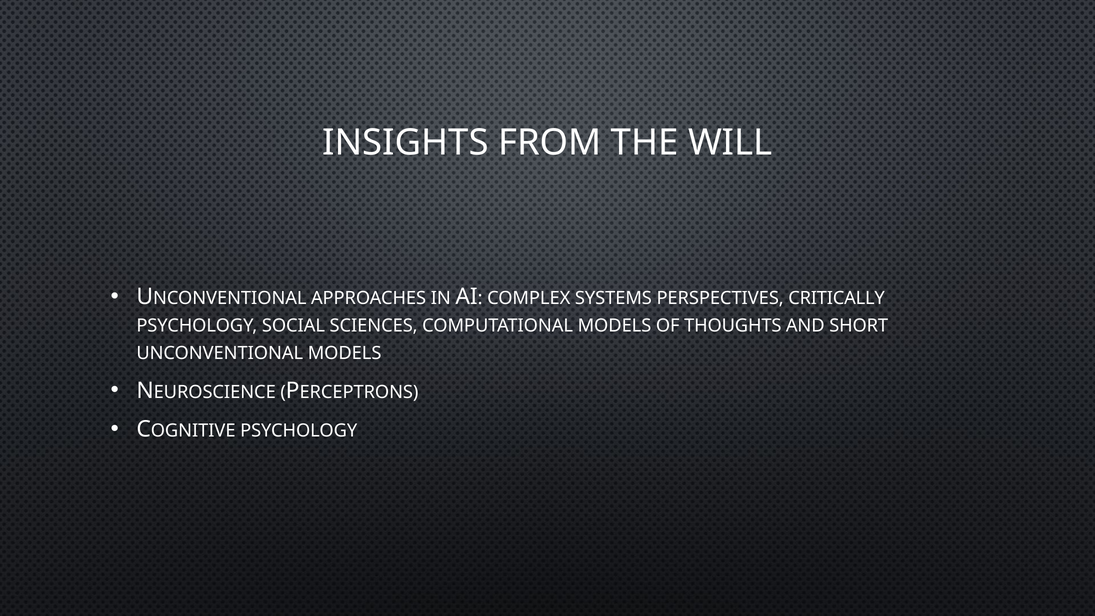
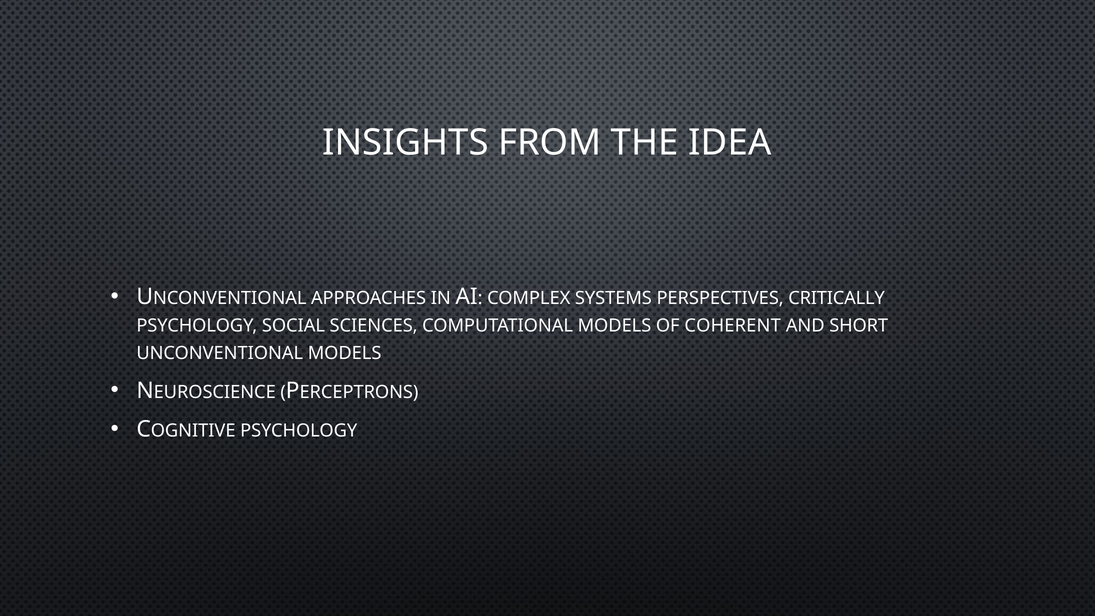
WILL: WILL -> IDEA
THOUGHTS: THOUGHTS -> COHERENT
